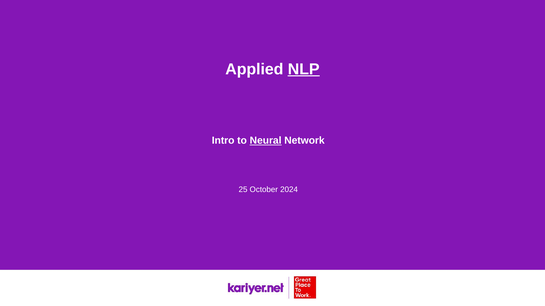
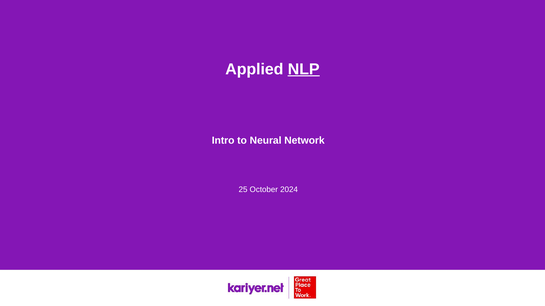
Neural underline: present -> none
